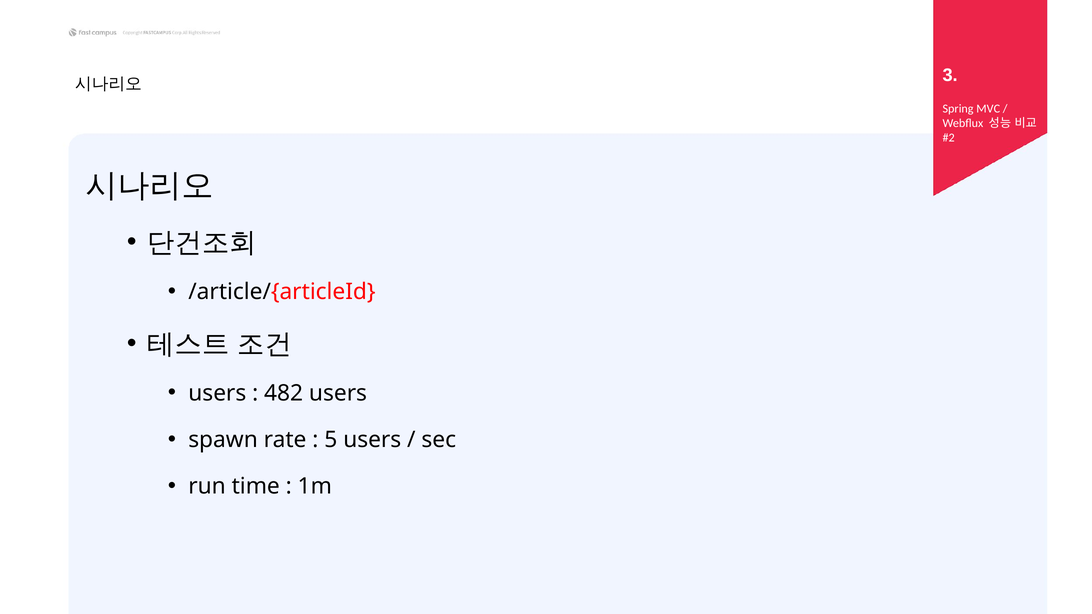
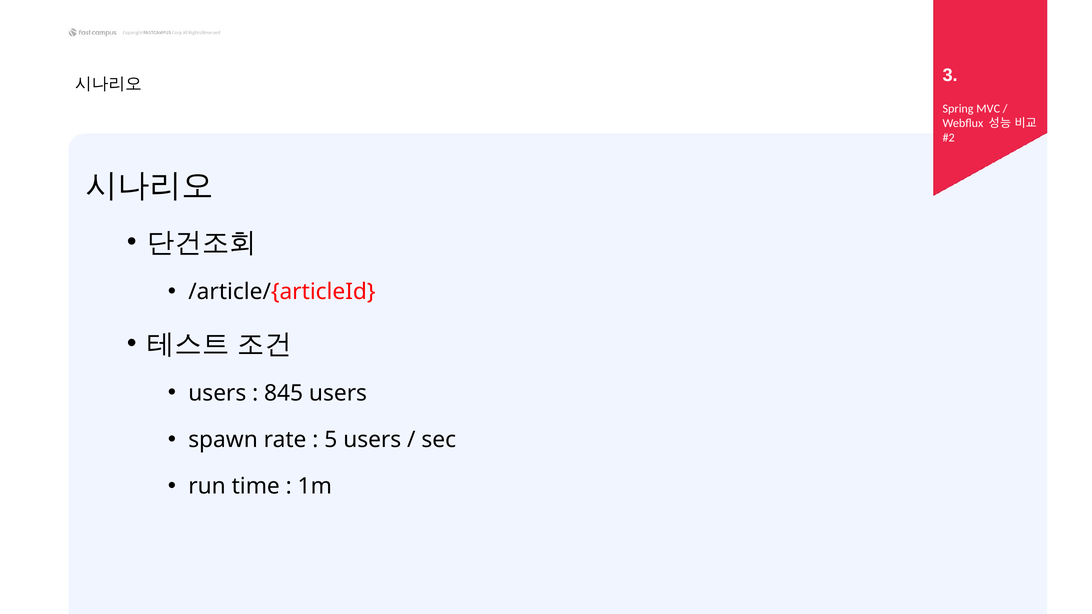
482: 482 -> 845
